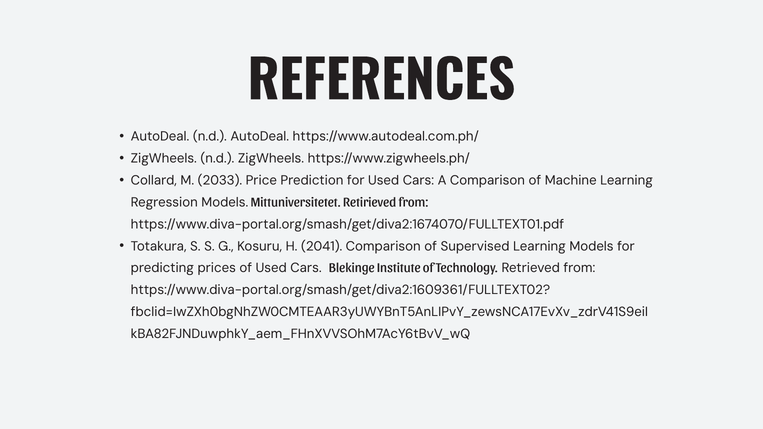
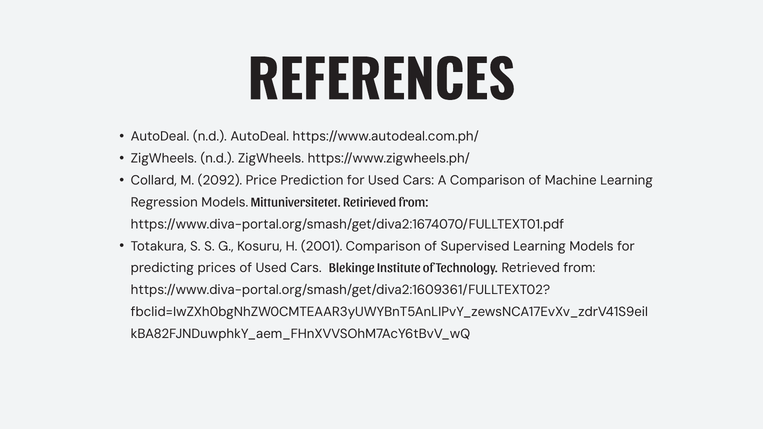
2033: 2033 -> 2092
2041: 2041 -> 2001
